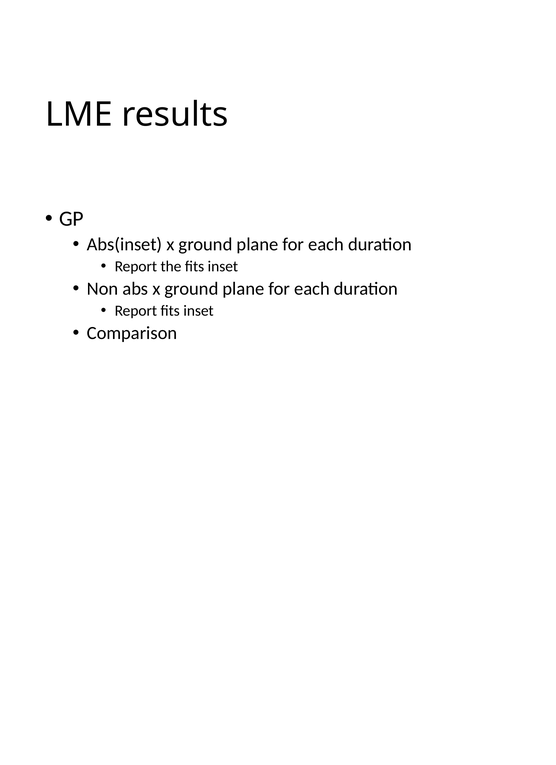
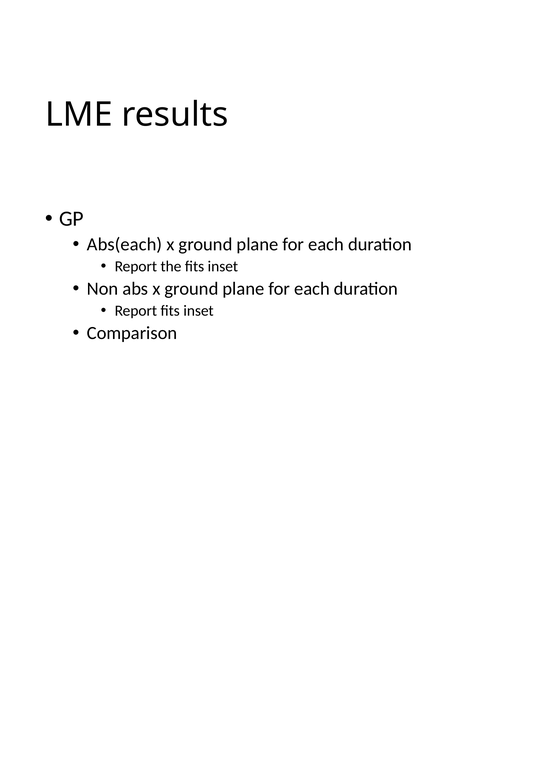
Abs(inset: Abs(inset -> Abs(each
